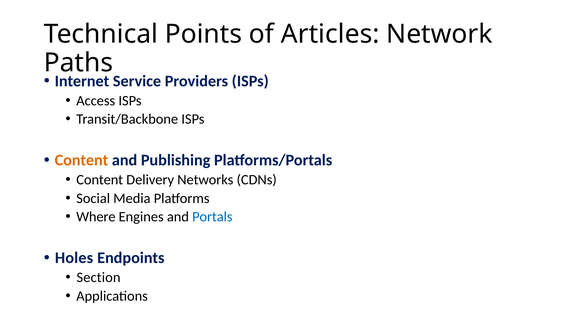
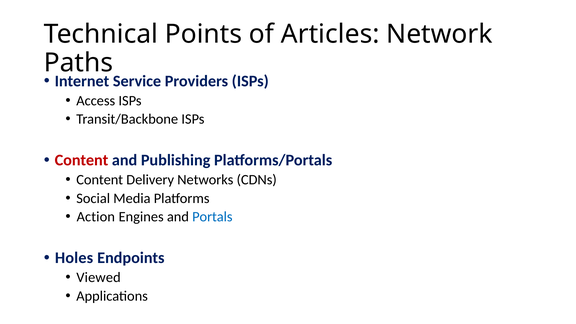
Content at (81, 160) colour: orange -> red
Where: Where -> Action
Section: Section -> Viewed
